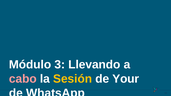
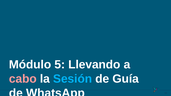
3: 3 -> 5
Sesión colour: yellow -> light blue
Your: Your -> Guía
